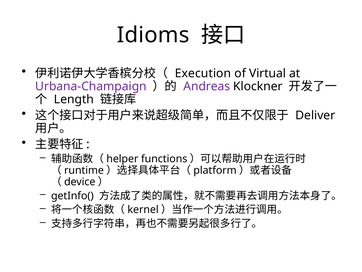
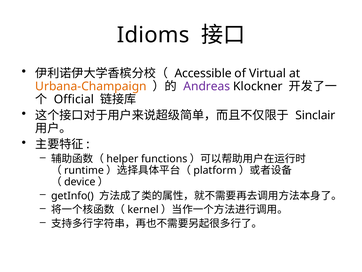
Execution: Execution -> Accessible
Urbana-Champaign colour: purple -> orange
Length: Length -> Official
Deliver: Deliver -> Sinclair
